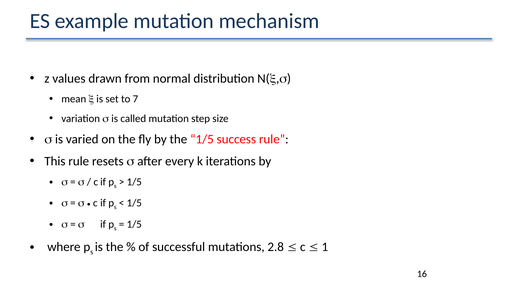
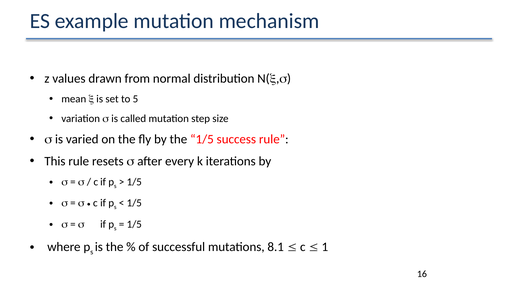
7: 7 -> 5
2.8: 2.8 -> 8.1
